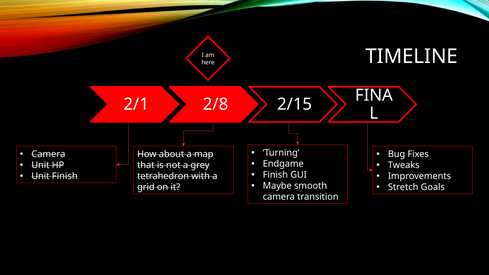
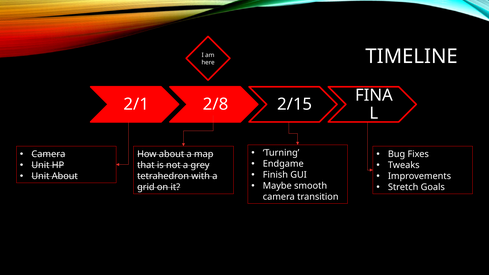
Unit Finish: Finish -> About
